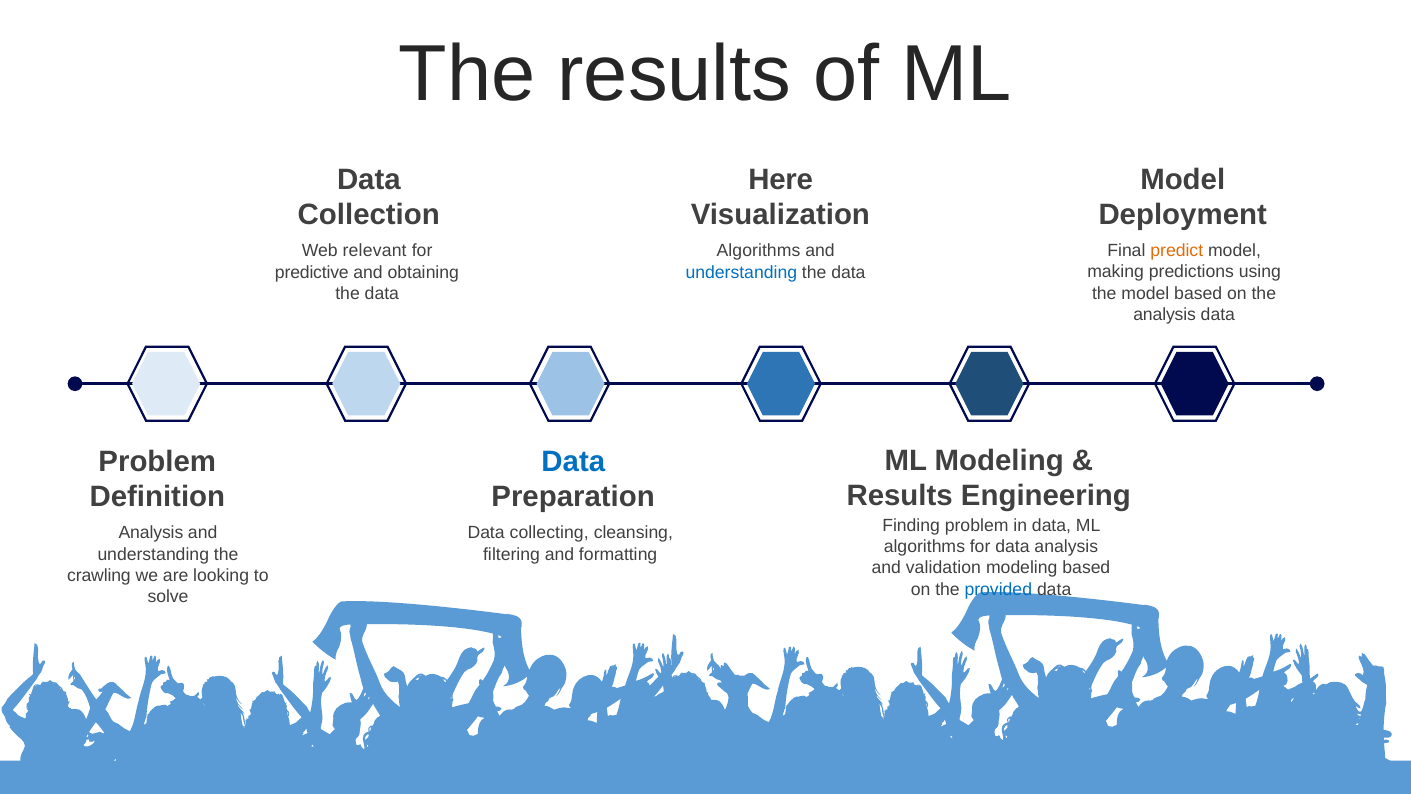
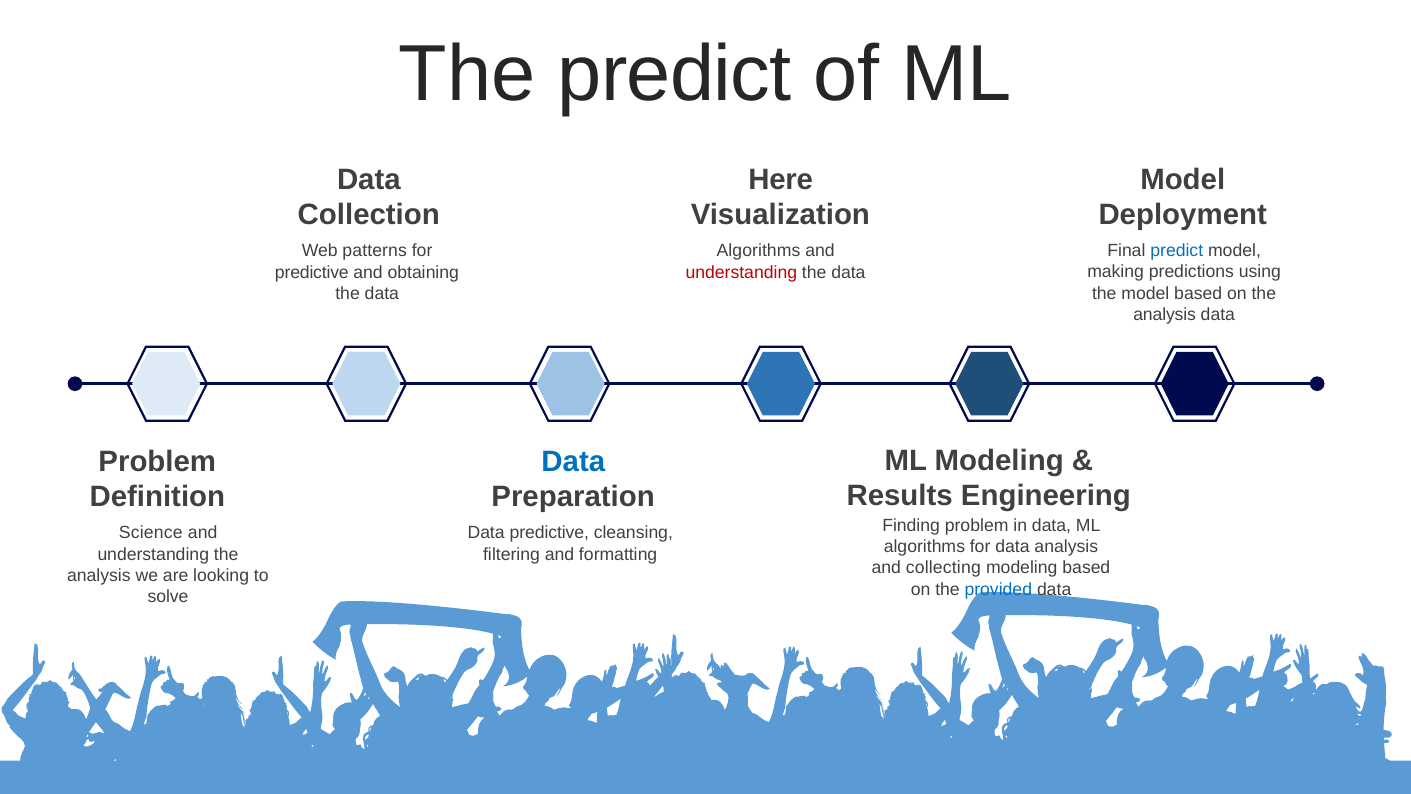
The results: results -> predict
predict at (1177, 251) colour: orange -> blue
relevant: relevant -> patterns
understanding at (741, 272) colour: blue -> red
Analysis at (151, 533): Analysis -> Science
Data collecting: collecting -> predictive
validation: validation -> collecting
crawling at (99, 575): crawling -> analysis
